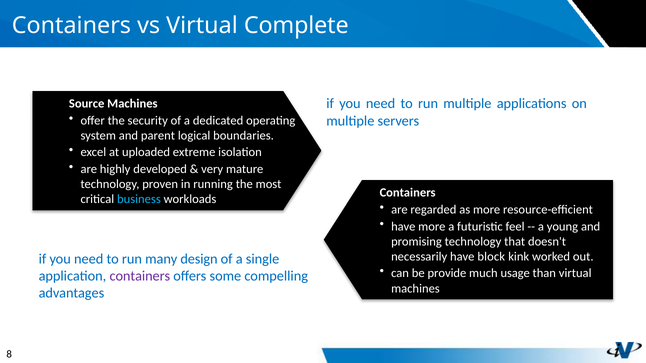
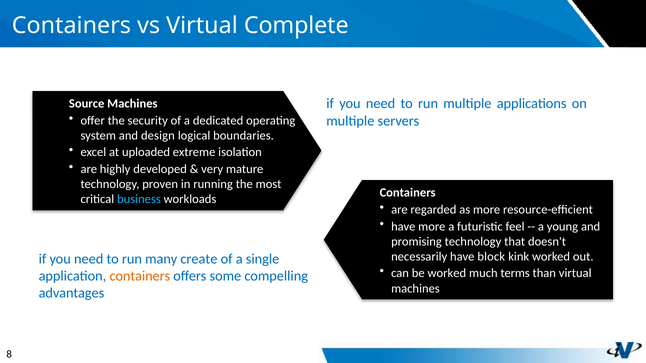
parent: parent -> design
design: design -> create
be provide: provide -> worked
usage: usage -> terms
containers at (140, 276) colour: purple -> orange
